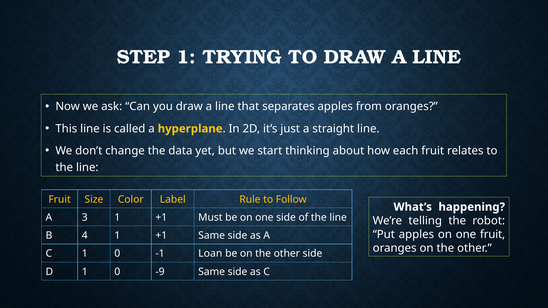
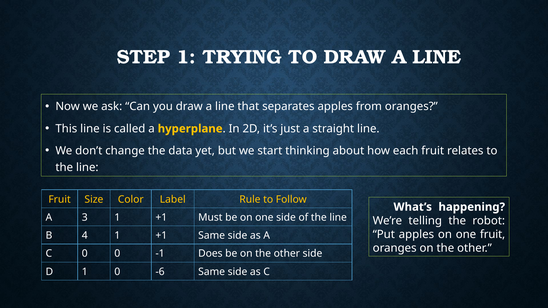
C 1: 1 -> 0
Loan: Loan -> Does
-9: -9 -> -6
